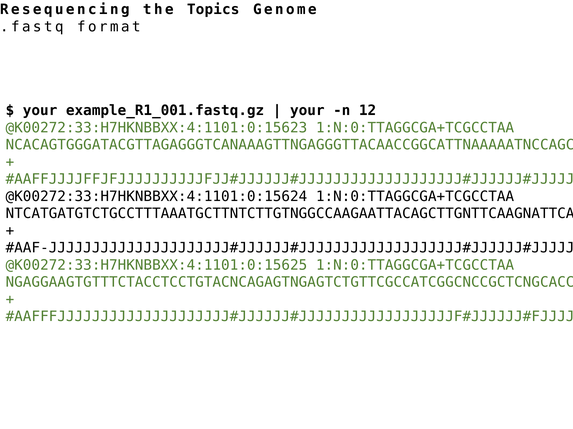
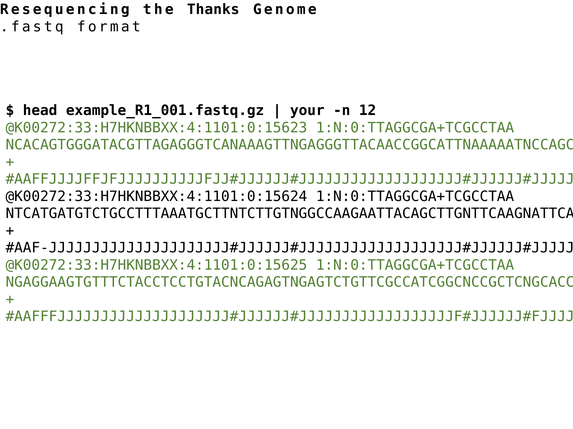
Topics: Topics -> Thanks
your at (40, 111): your -> head
